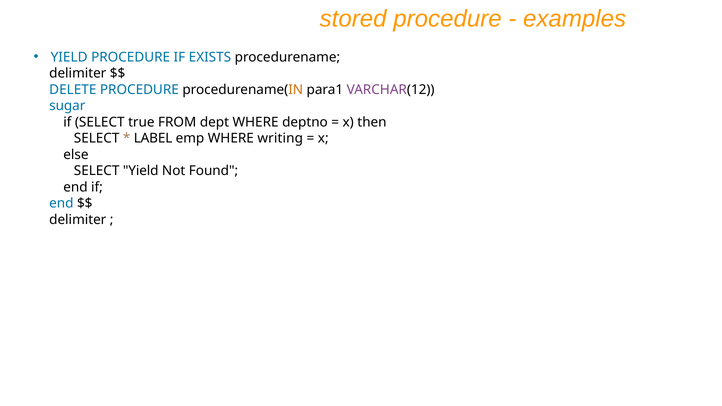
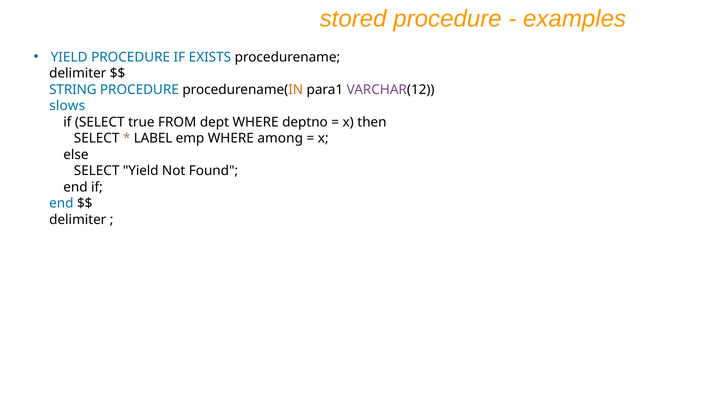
DELETE: DELETE -> STRING
sugar: sugar -> slows
writing: writing -> among
